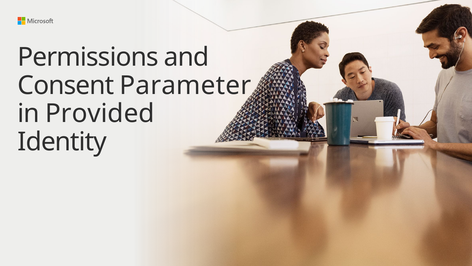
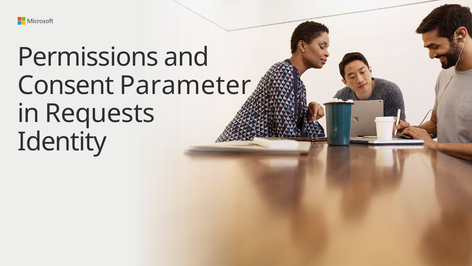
Provided: Provided -> Requests
